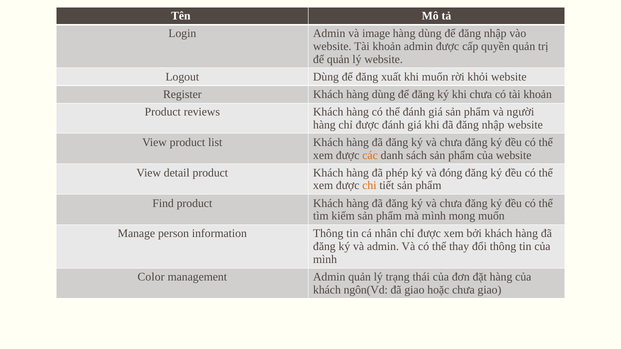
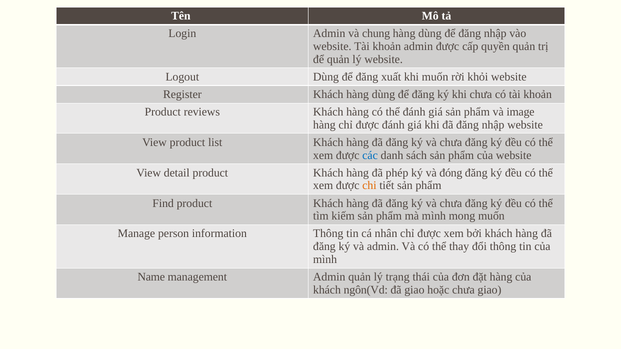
image: image -> chung
người: người -> image
các colour: orange -> blue
Color: Color -> Name
